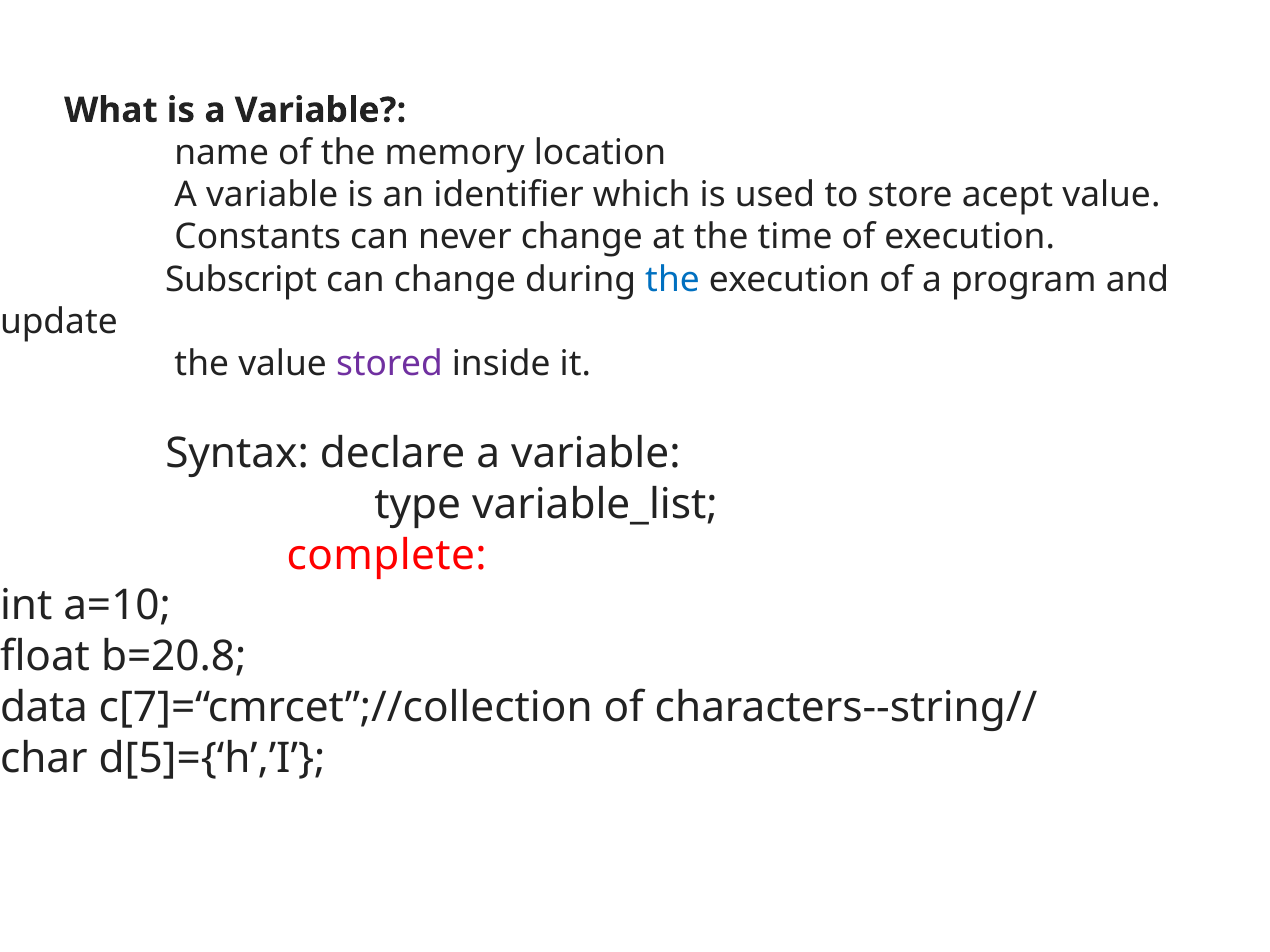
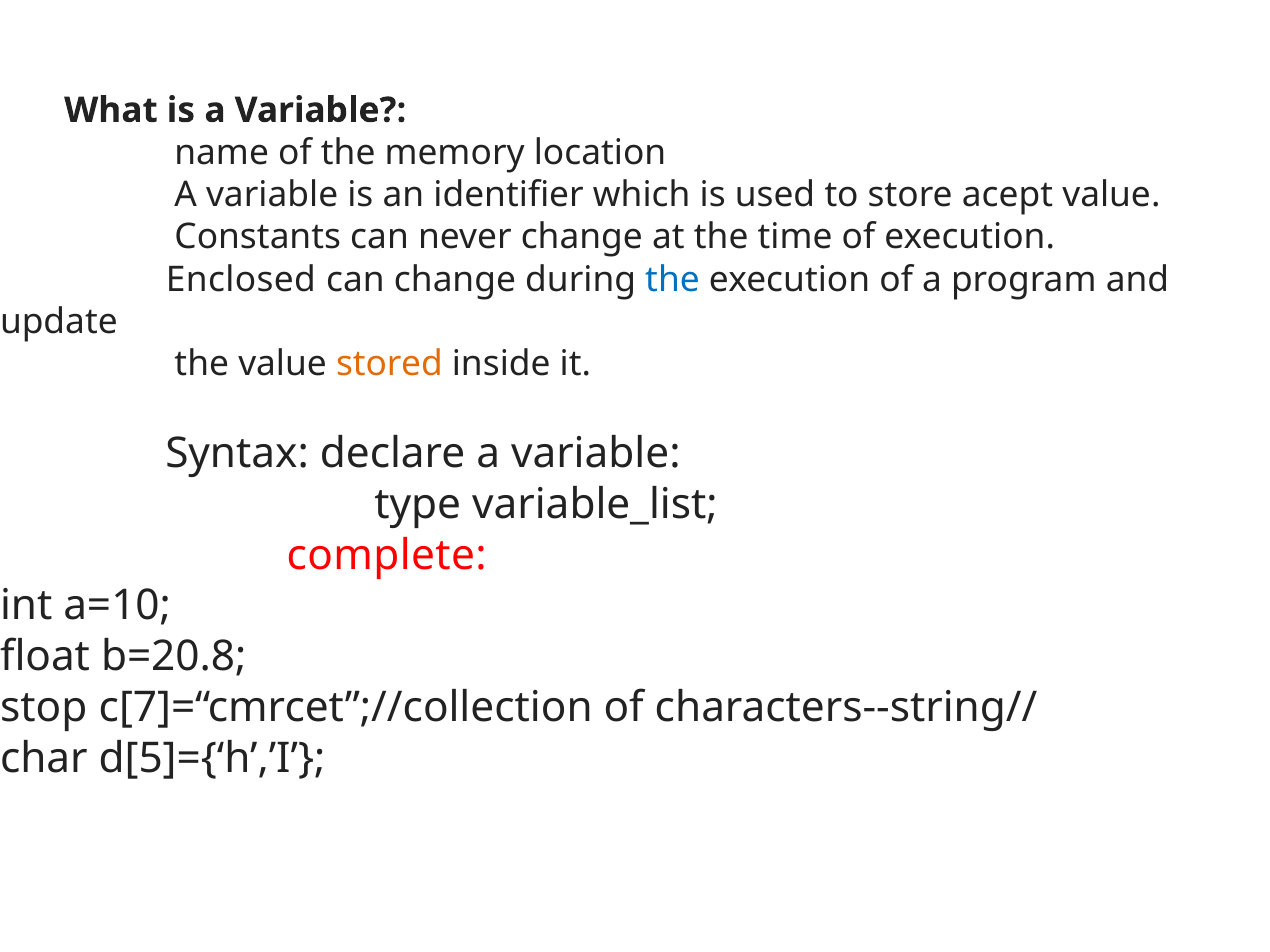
Subscript: Subscript -> Enclosed
stored colour: purple -> orange
data: data -> stop
